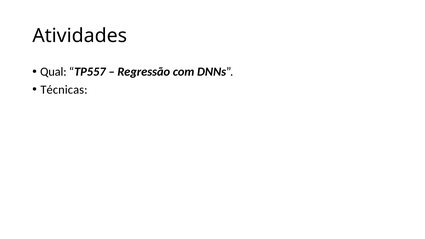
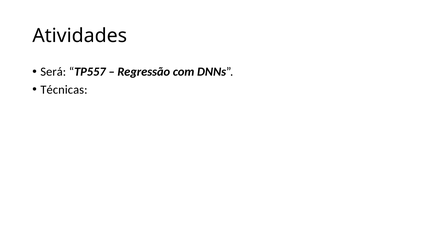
Qual: Qual -> Será
